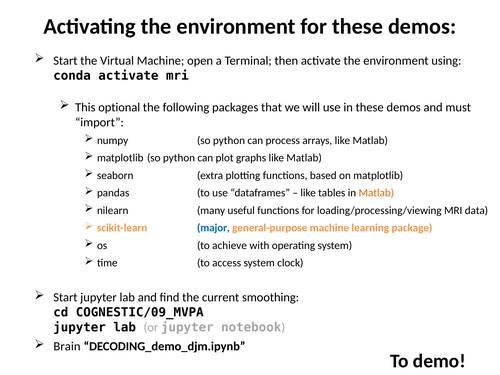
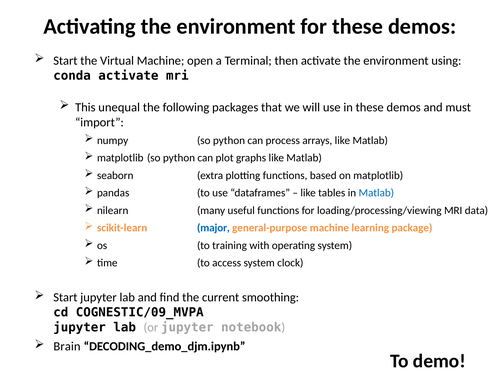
optional: optional -> unequal
Matlab at (376, 193) colour: orange -> blue
achieve: achieve -> training
